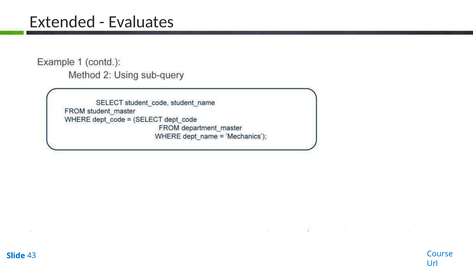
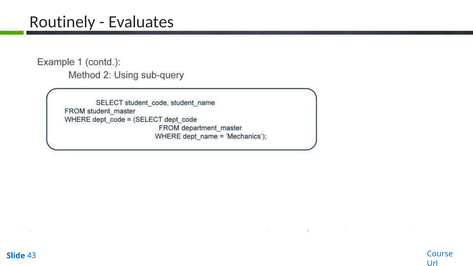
Extended: Extended -> Routinely
